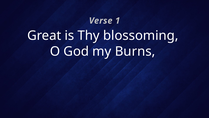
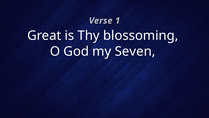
Burns: Burns -> Seven
